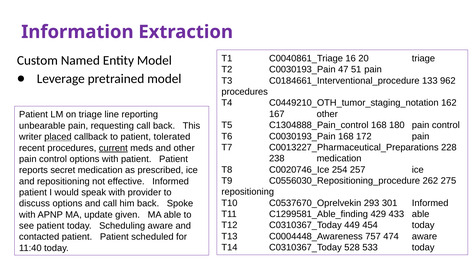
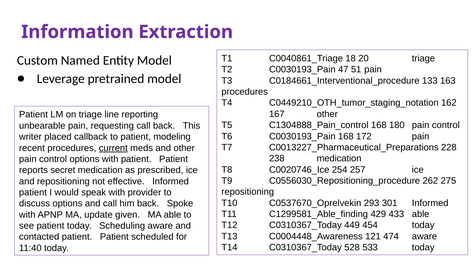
16: 16 -> 18
962: 962 -> 163
placed underline: present -> none
tolerated: tolerated -> modeling
757: 757 -> 121
